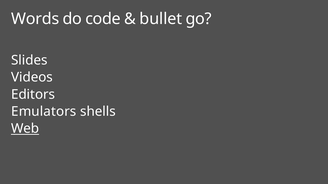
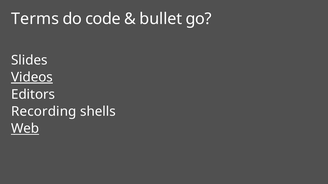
Words: Words -> Terms
Videos underline: none -> present
Emulators: Emulators -> Recording
